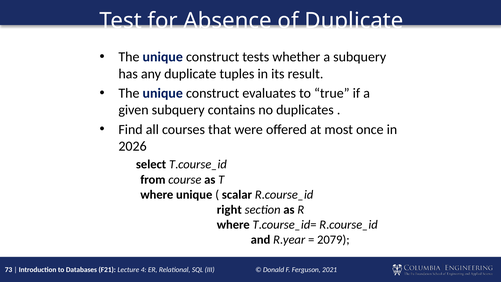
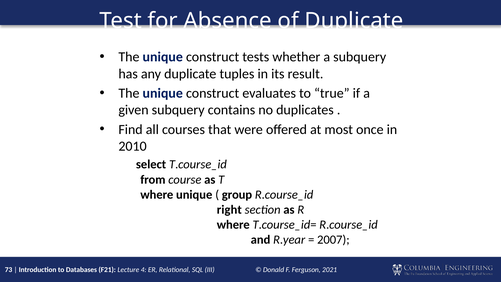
2026: 2026 -> 2010
scalar: scalar -> group
2079: 2079 -> 2007
